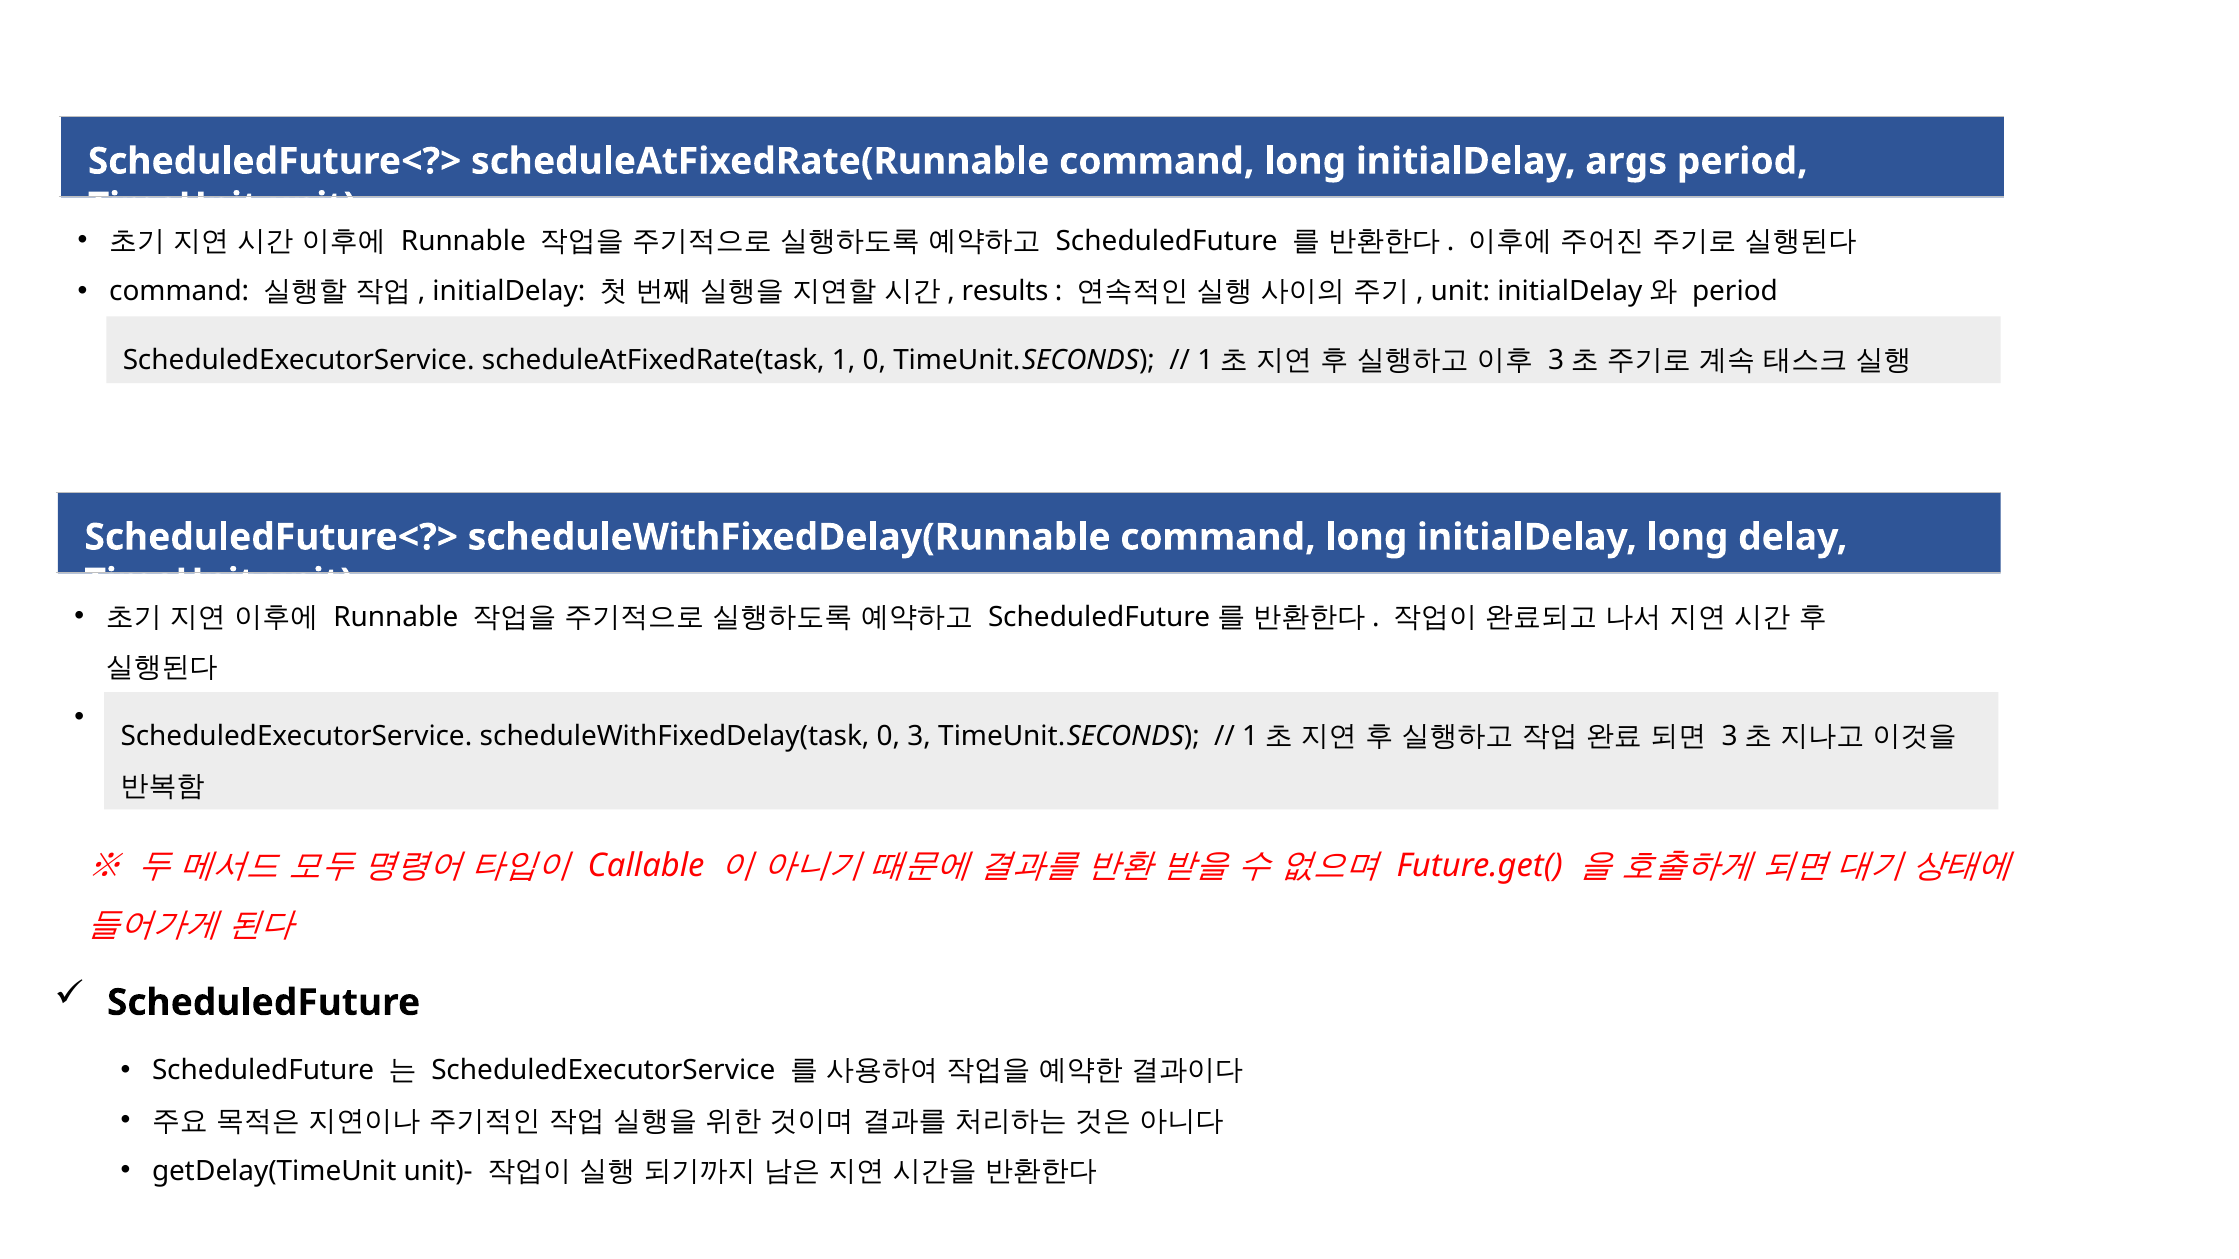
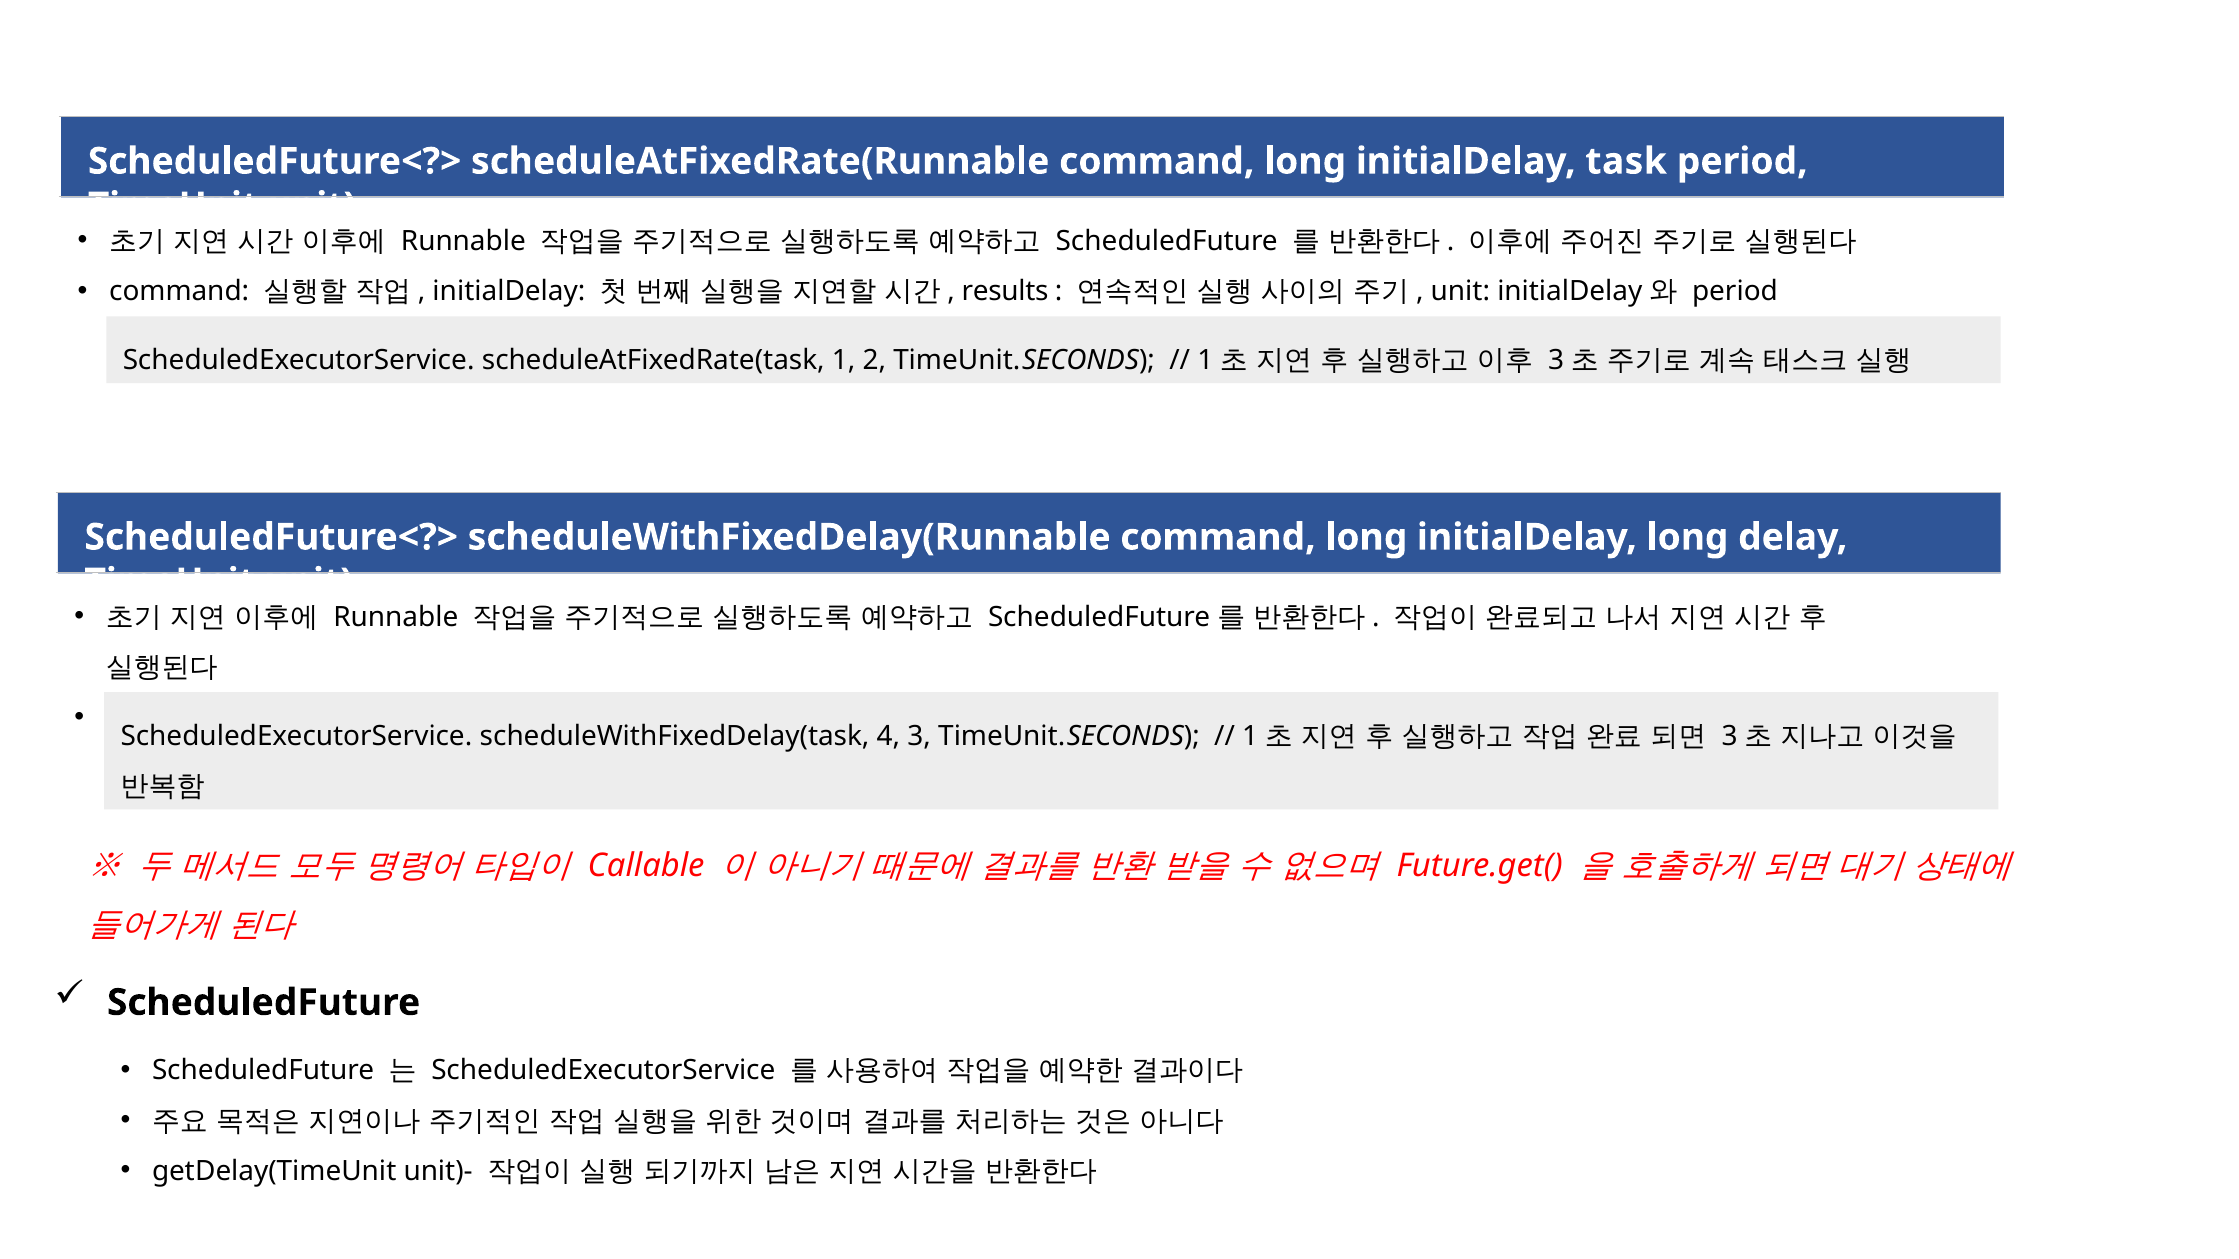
args: args -> task
1 0: 0 -> 2
scheduleWithFixedDelay(task 0: 0 -> 4
